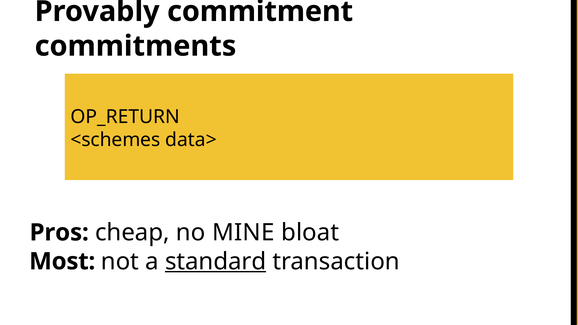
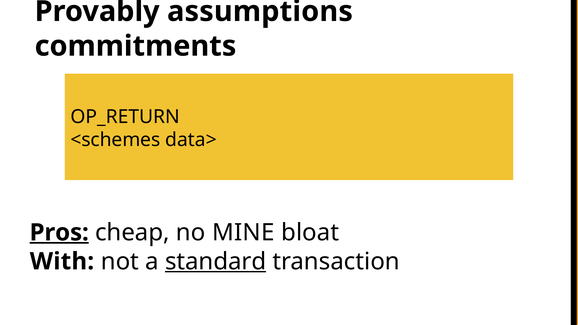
commitment: commitment -> assumptions
Pros underline: none -> present
Most: Most -> With
